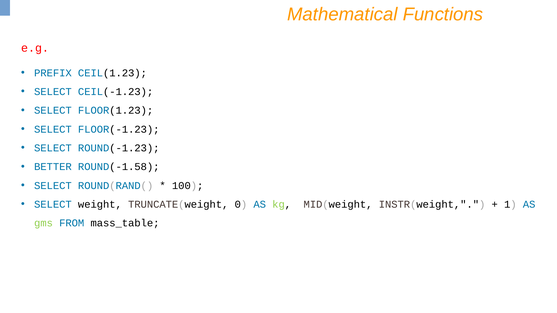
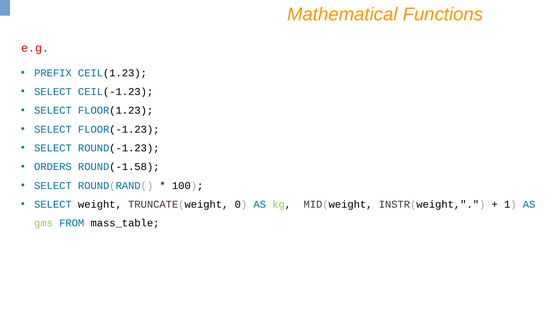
BETTER: BETTER -> ORDERS
